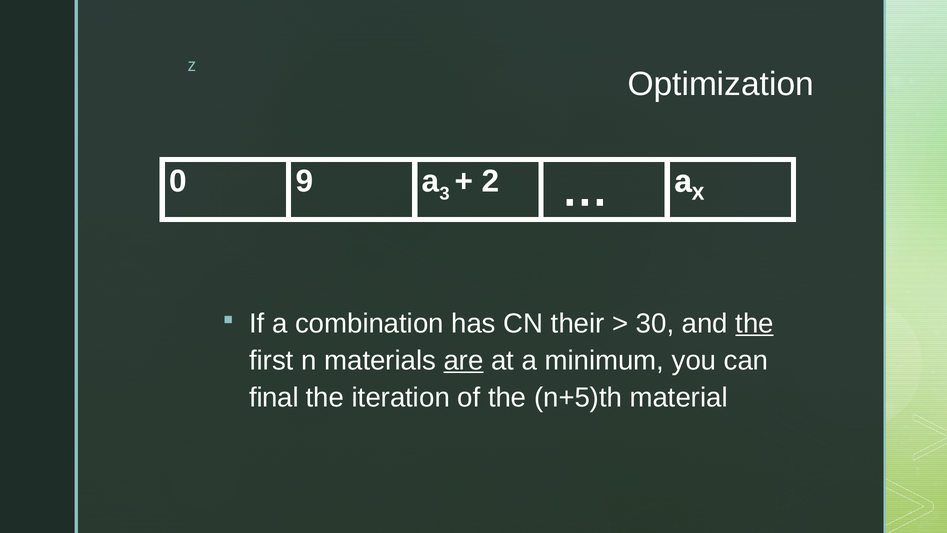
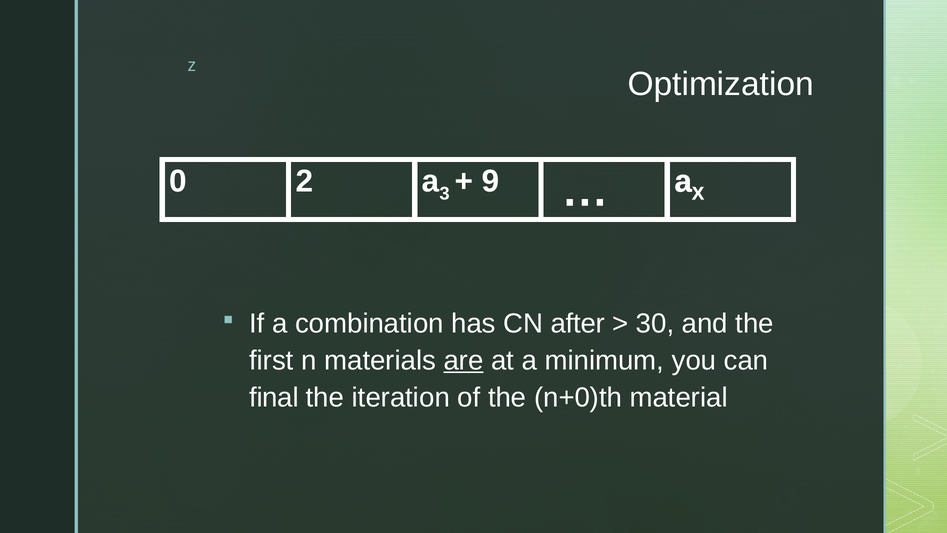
9: 9 -> 2
2: 2 -> 9
their: their -> after
the at (755, 323) underline: present -> none
n+5)th: n+5)th -> n+0)th
